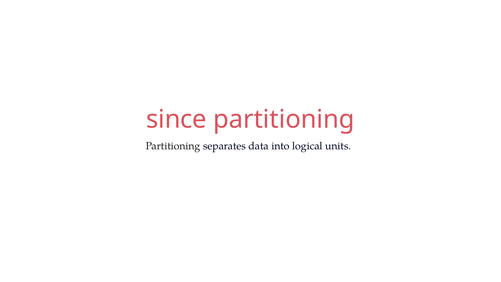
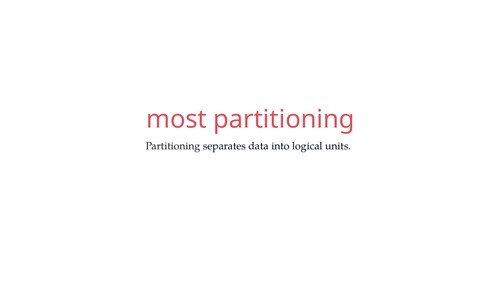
since: since -> most
